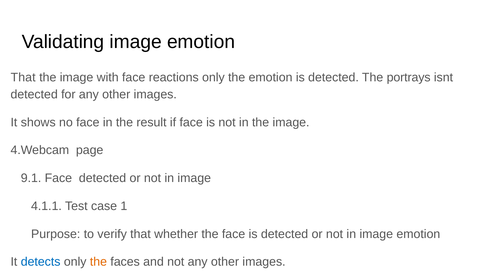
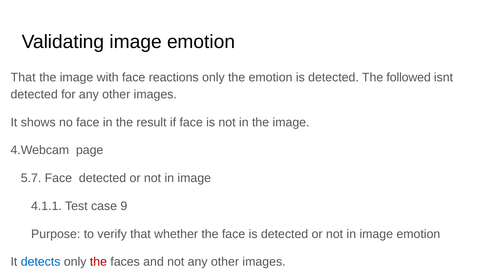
portrays: portrays -> followed
9.1: 9.1 -> 5.7
1: 1 -> 9
the at (98, 262) colour: orange -> red
